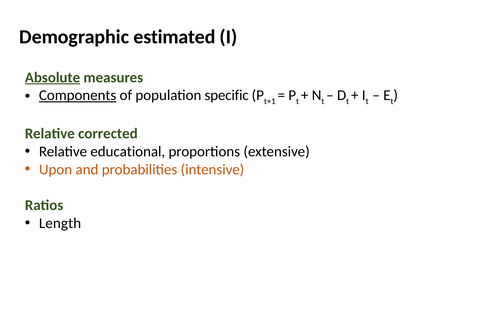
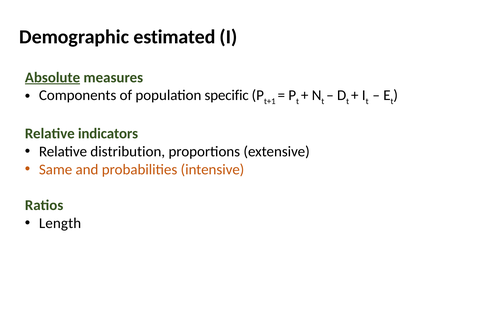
Components underline: present -> none
corrected: corrected -> indicators
educational: educational -> distribution
Upon: Upon -> Same
